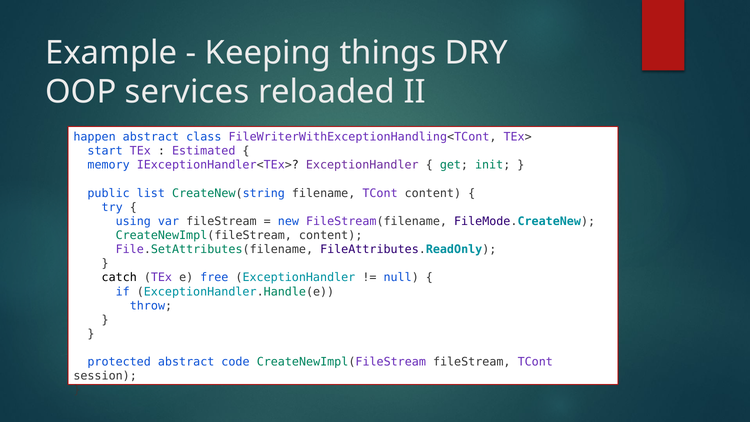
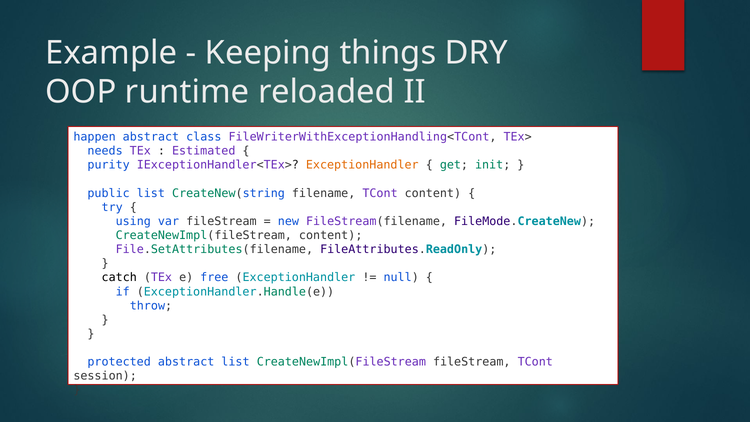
services: services -> runtime
start: start -> needs
memory: memory -> purity
ExceptionHandler at (362, 165) colour: purple -> orange
abstract code: code -> list
